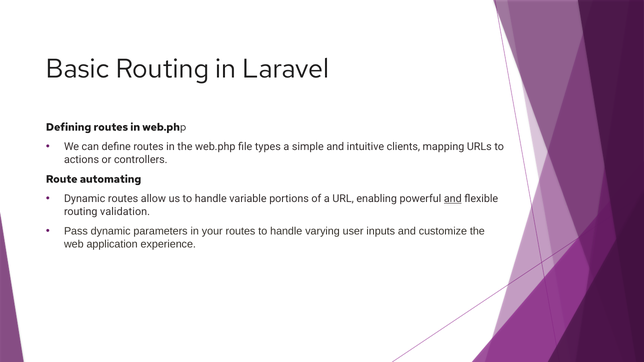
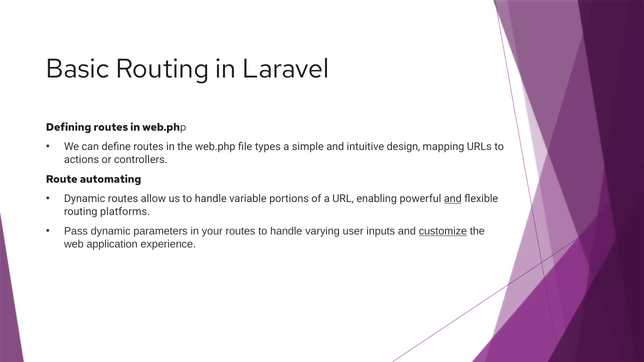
clients: clients -> design
validation: validation -> platforms
customize underline: none -> present
